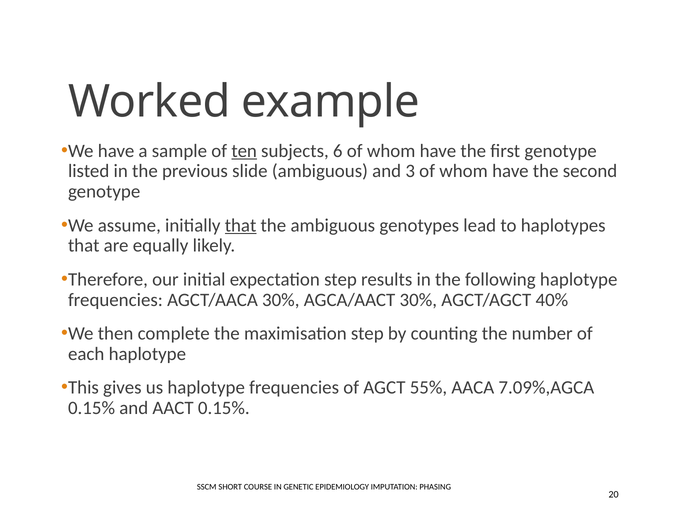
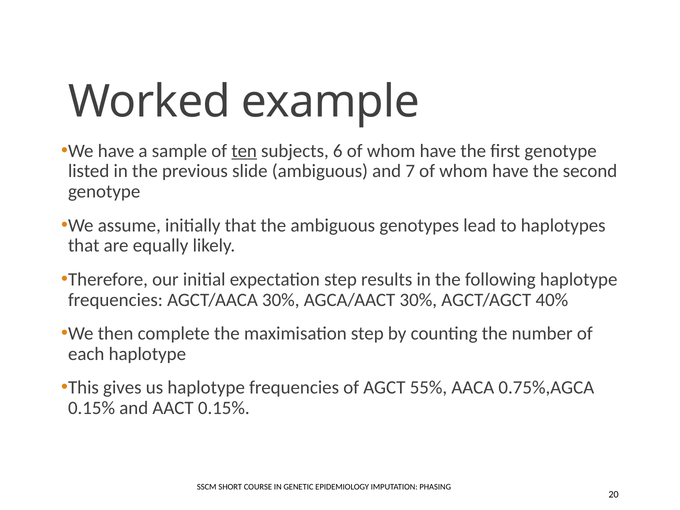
3: 3 -> 7
that at (241, 225) underline: present -> none
7.09%,AGCA: 7.09%,AGCA -> 0.75%,AGCA
